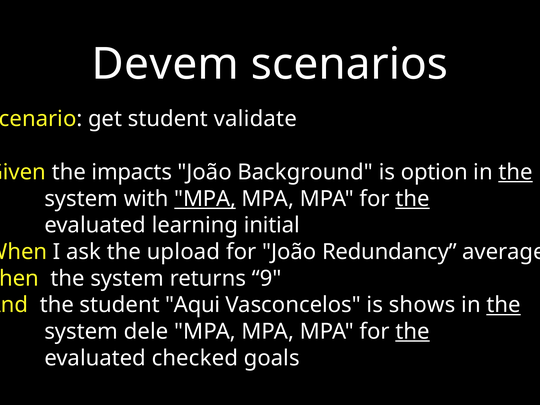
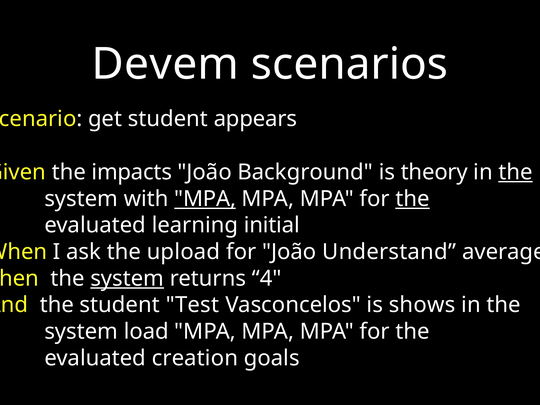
validate: validate -> appears
option: option -> theory
Redundancy: Redundancy -> Understand
system at (127, 278) underline: none -> present
9: 9 -> 4
Aqui: Aqui -> Test
the at (504, 305) underline: present -> none
dele: dele -> load
the at (412, 332) underline: present -> none
checked: checked -> creation
